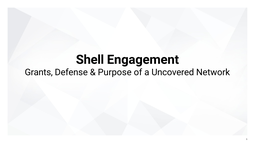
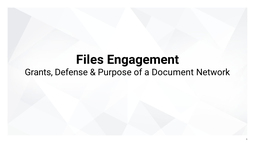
Shell: Shell -> Files
Uncovered: Uncovered -> Document
